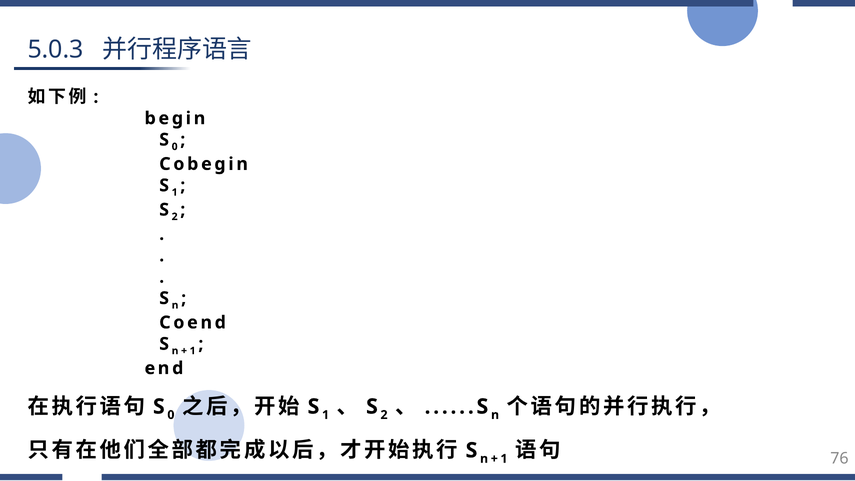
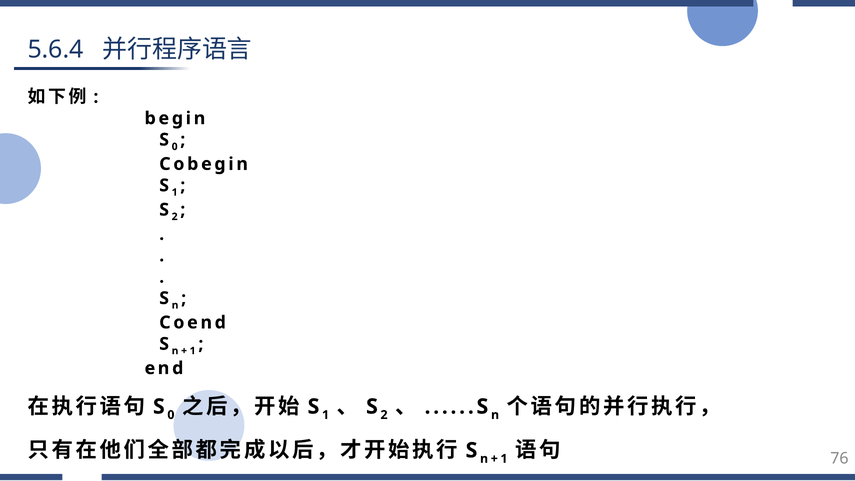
5.0.3: 5.0.3 -> 5.6.4
